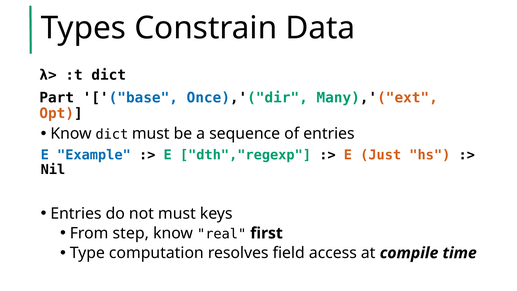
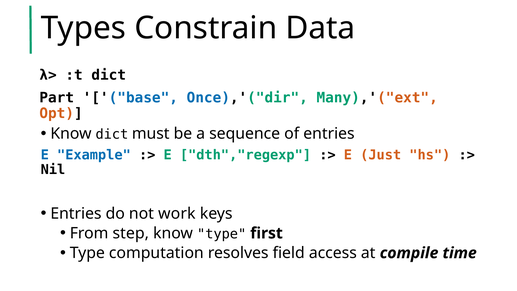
not must: must -> work
know real: real -> type
